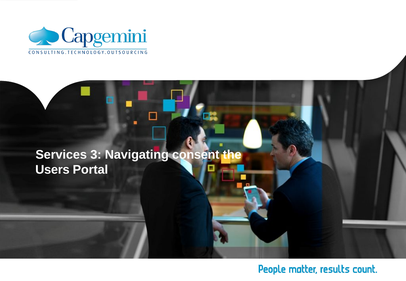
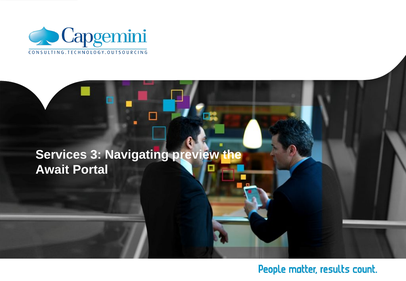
consent: consent -> preview
Users: Users -> Await
